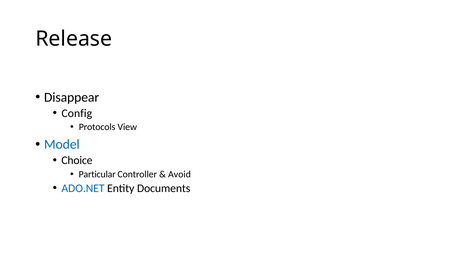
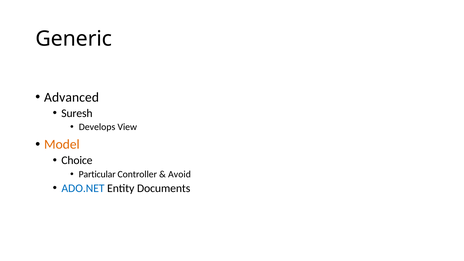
Release: Release -> Generic
Disappear: Disappear -> Advanced
Config: Config -> Suresh
Protocols: Protocols -> Develops
Model colour: blue -> orange
